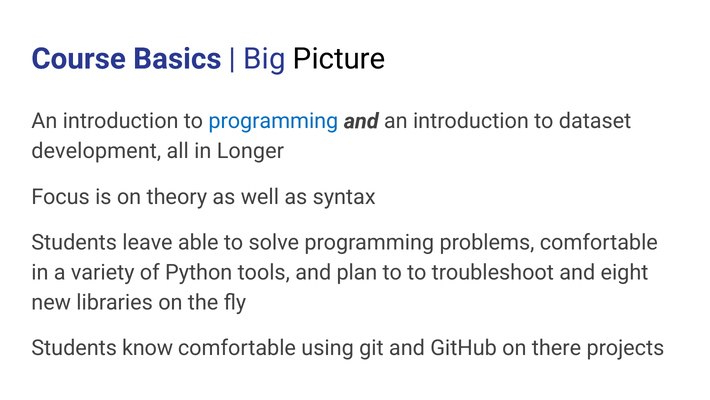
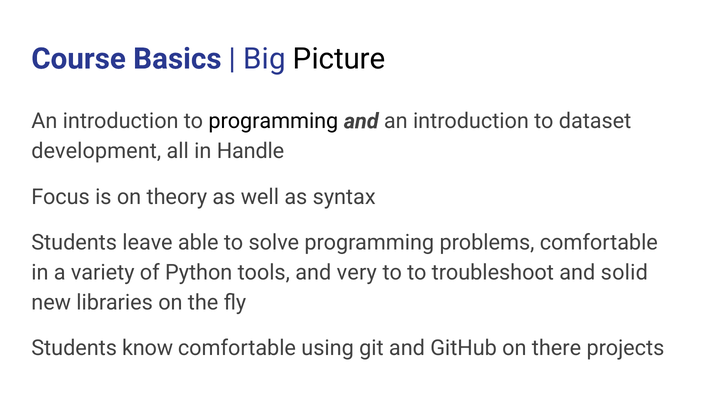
programming at (273, 121) colour: blue -> black
Longer: Longer -> Handle
plan: plan -> very
eight: eight -> solid
